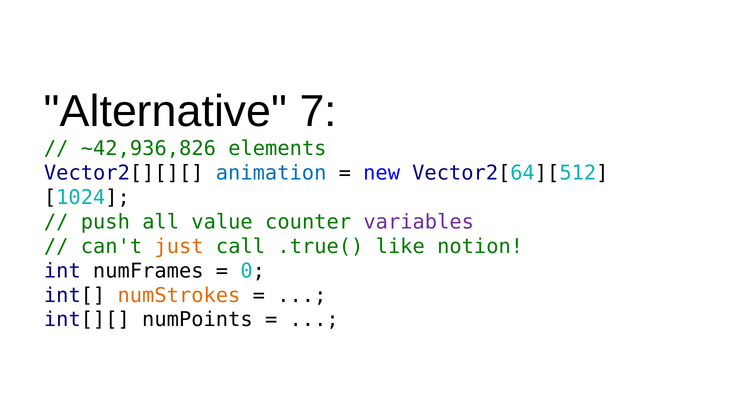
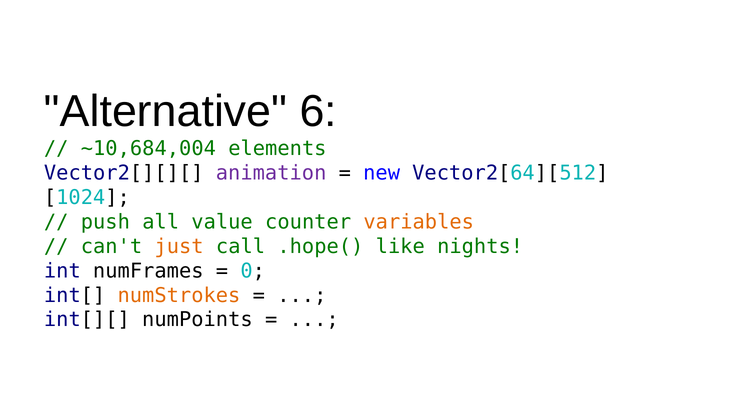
7: 7 -> 6
~42,936,826: ~42,936,826 -> ~10,684,004
animation colour: blue -> purple
variables colour: purple -> orange
.true(: .true( -> .hope(
notion: notion -> nights
